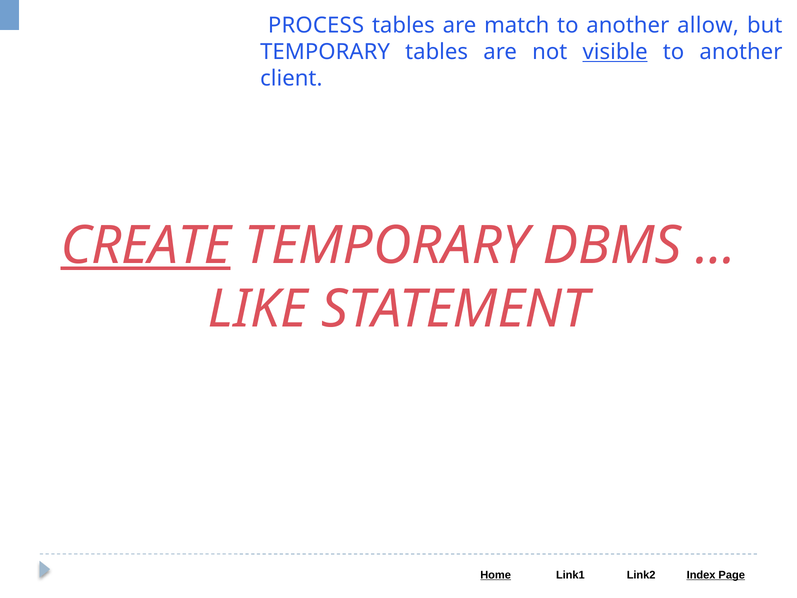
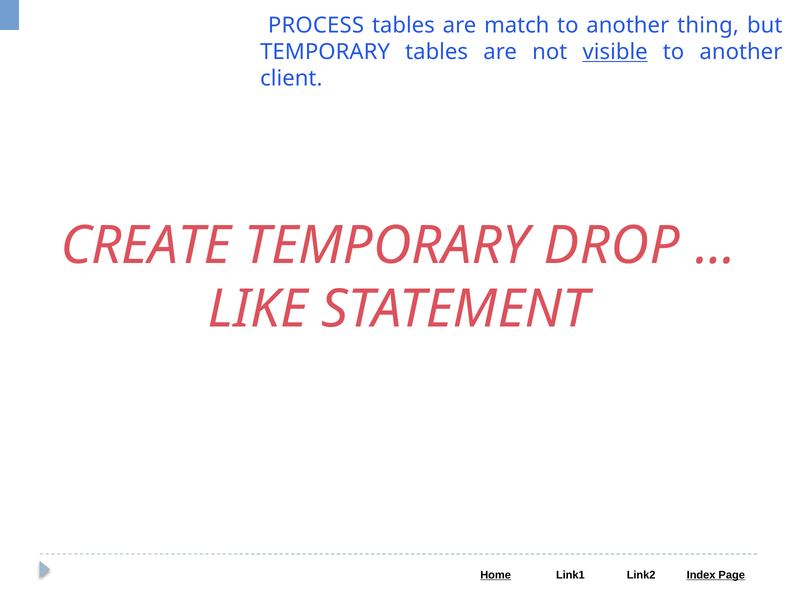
allow: allow -> thing
CREATE underline: present -> none
DBMS: DBMS -> DROP
